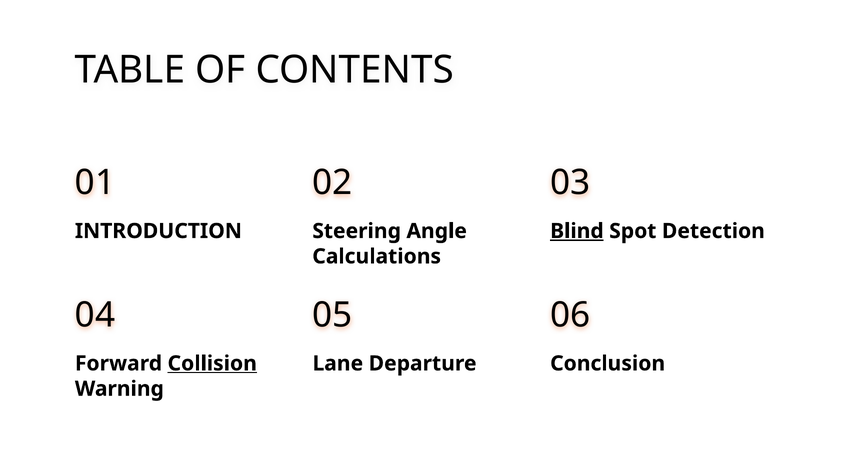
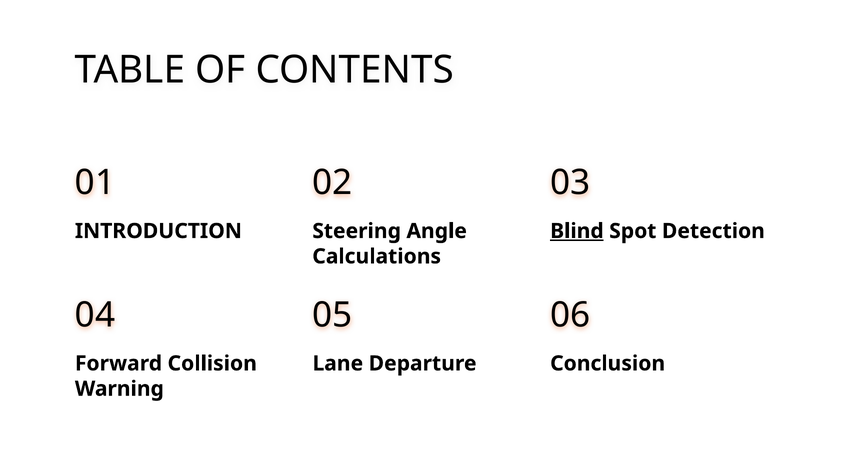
Collision underline: present -> none
